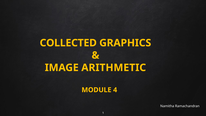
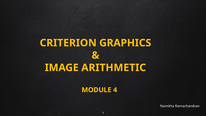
COLLECTED: COLLECTED -> CRITERION
